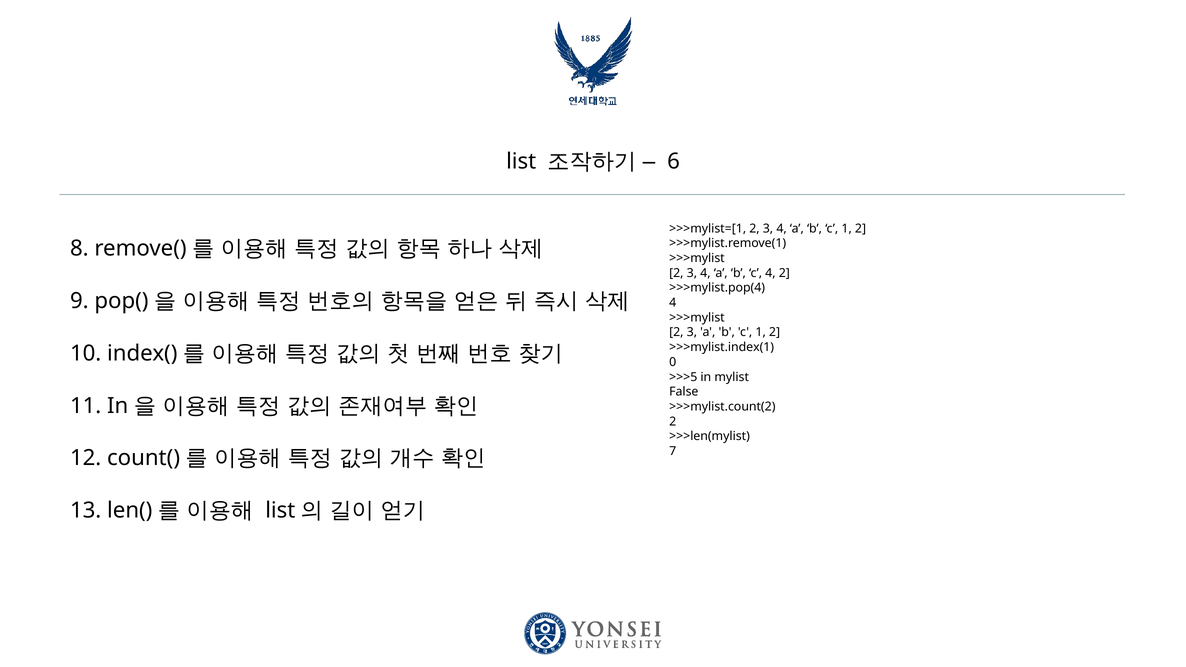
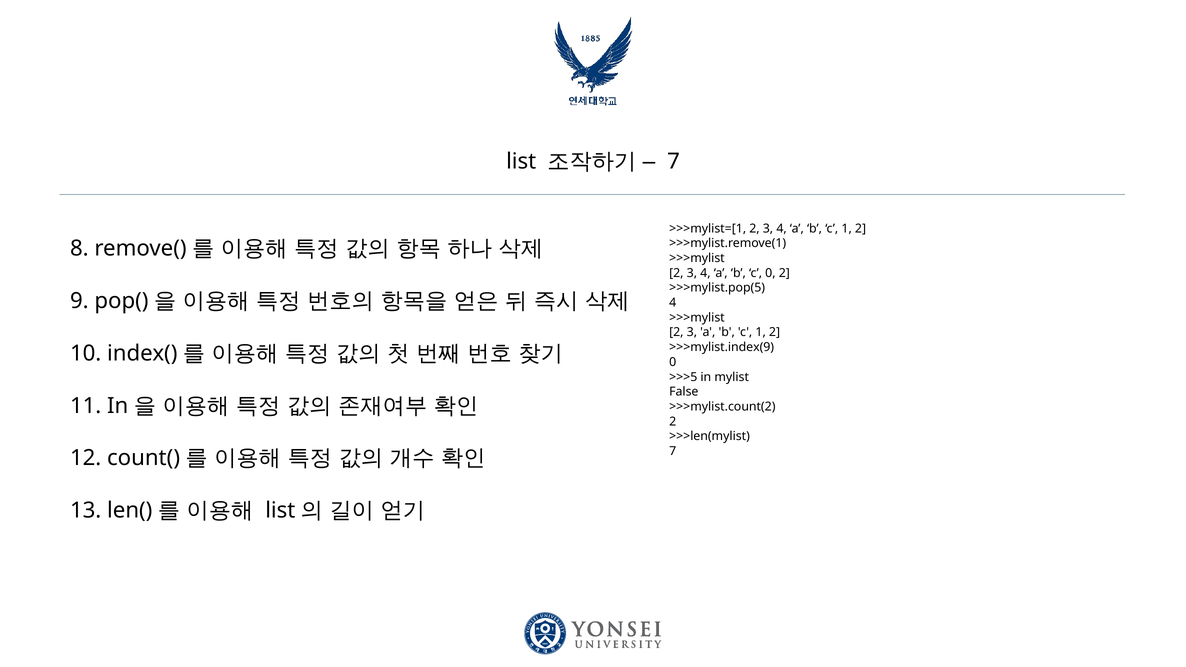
6 at (674, 162): 6 -> 7
c 4: 4 -> 0
>>>mylist.pop(4: >>>mylist.pop(4 -> >>>mylist.pop(5
>>>mylist.index(1: >>>mylist.index(1 -> >>>mylist.index(9
